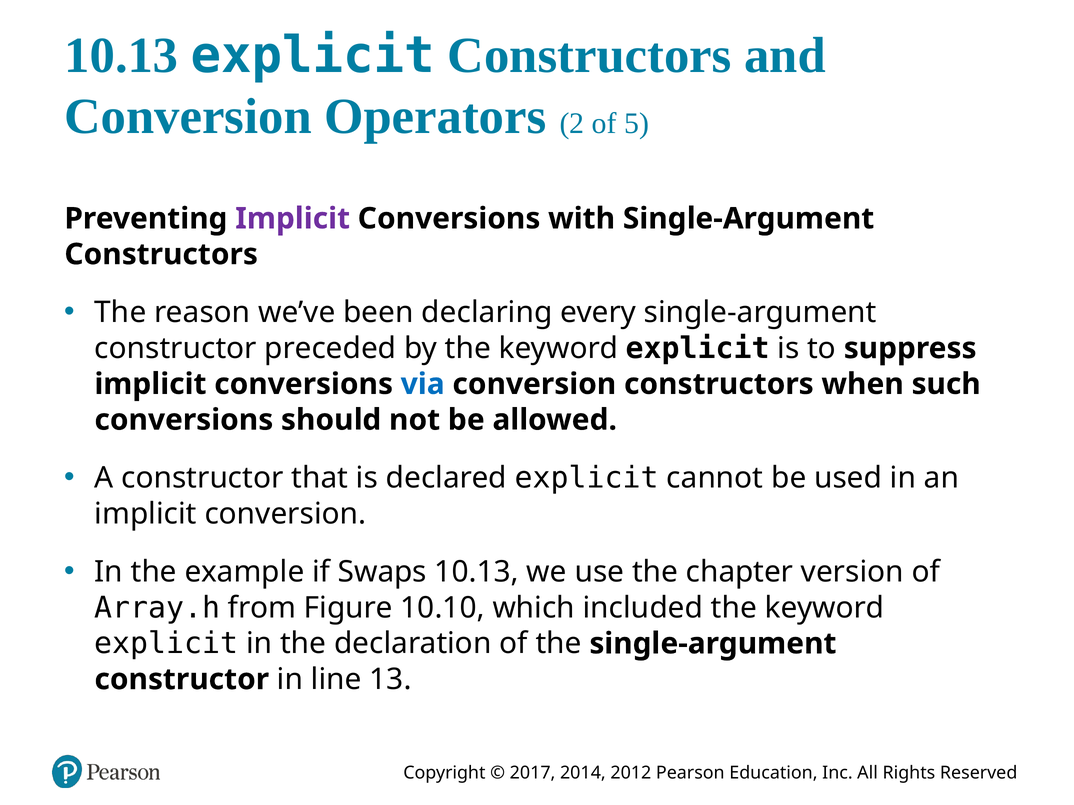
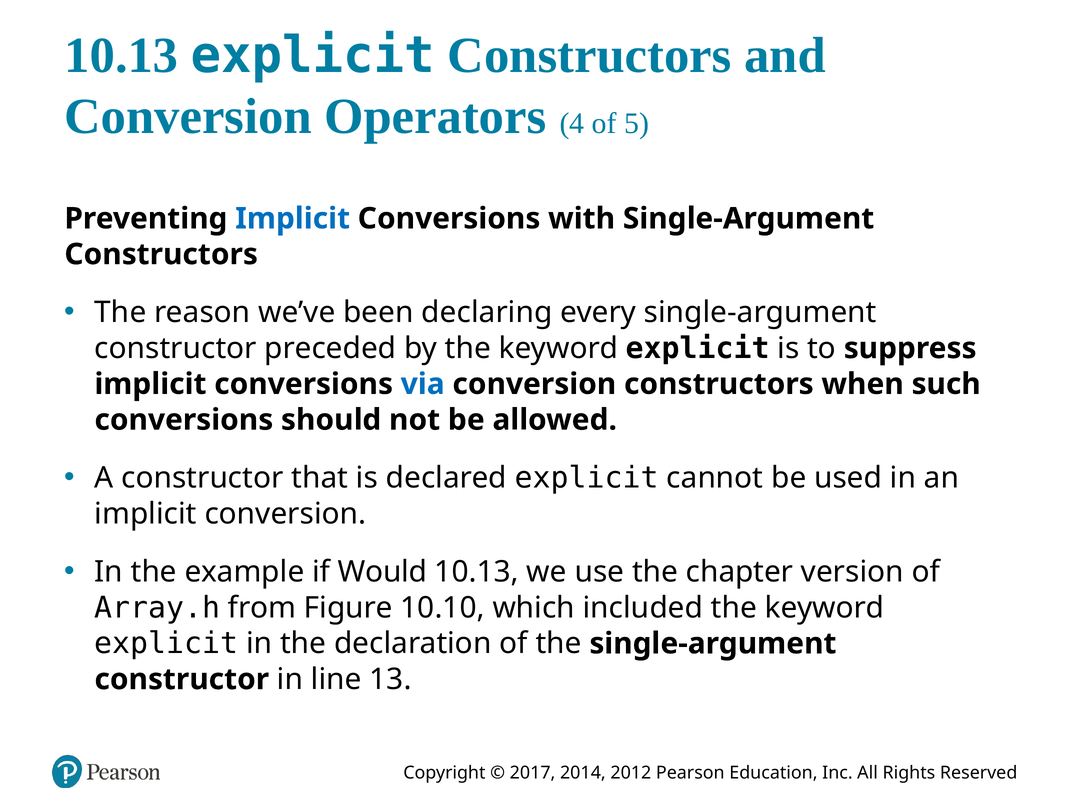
2: 2 -> 4
Implicit at (293, 219) colour: purple -> blue
Swaps: Swaps -> Would
